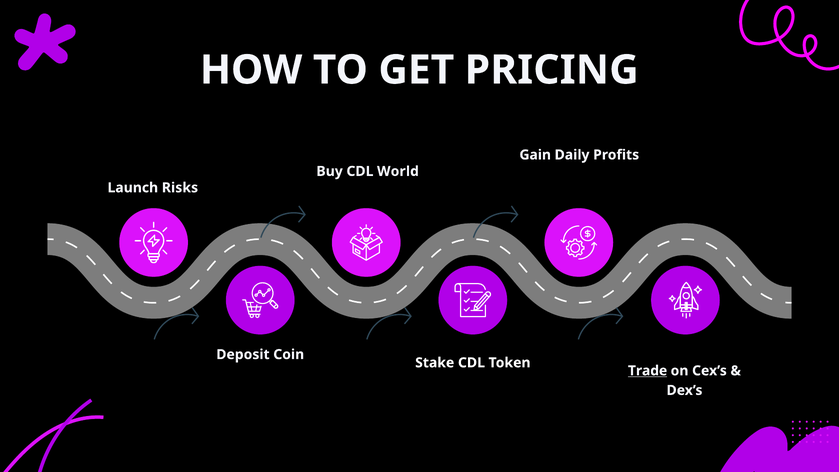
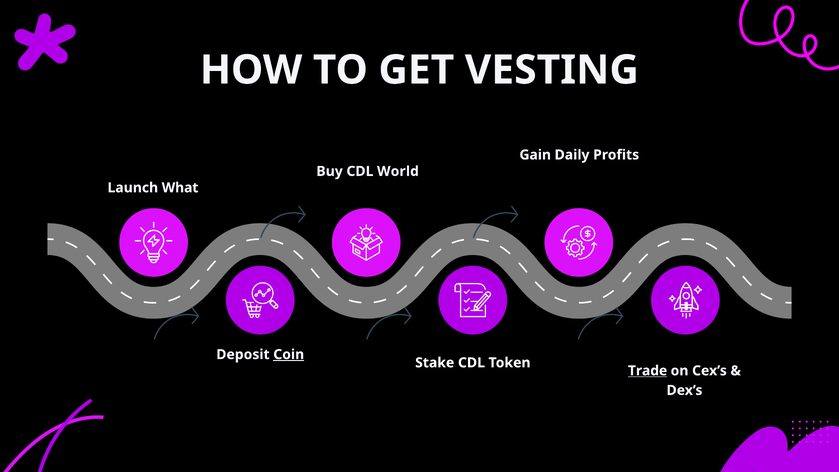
PRICING: PRICING -> VESTING
Risks: Risks -> What
Coin underline: none -> present
